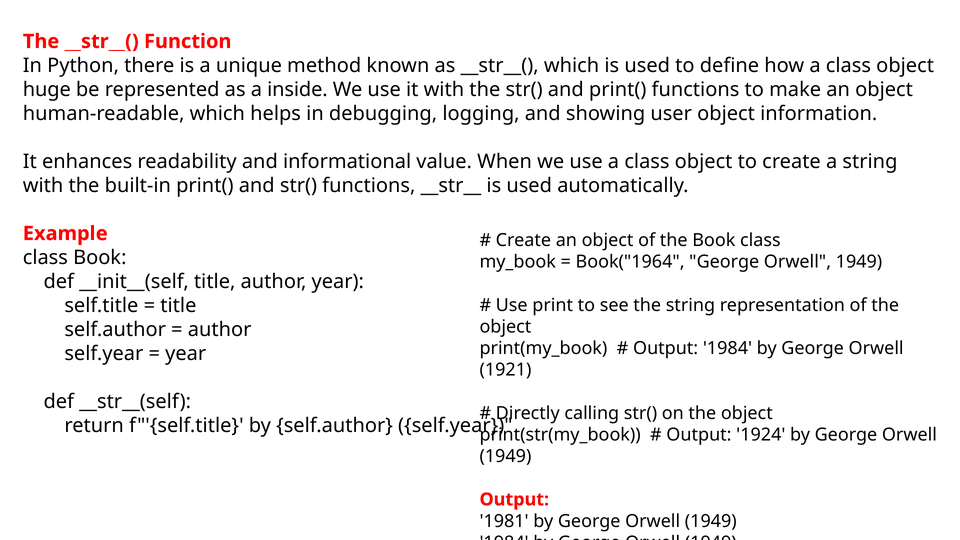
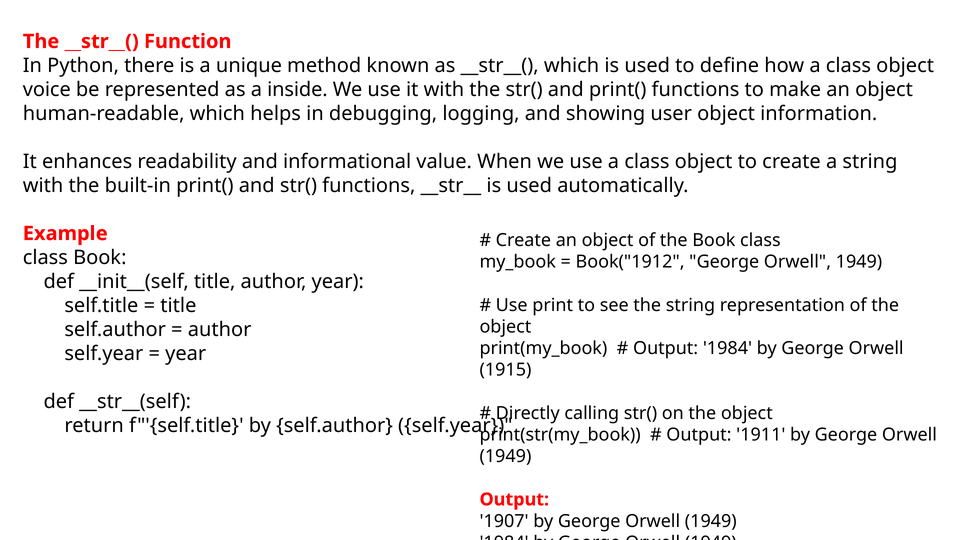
huge: huge -> voice
Book("1964: Book("1964 -> Book("1912
1921: 1921 -> 1915
1924: 1924 -> 1911
1981: 1981 -> 1907
